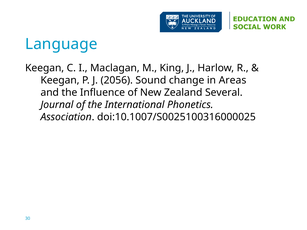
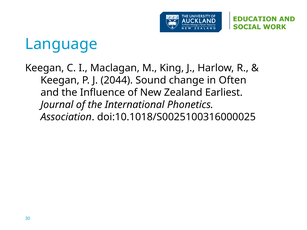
2056: 2056 -> 2044
Areas: Areas -> Often
Several: Several -> Earliest
doi:10.1007/S0025100316000025: doi:10.1007/S0025100316000025 -> doi:10.1018/S0025100316000025
